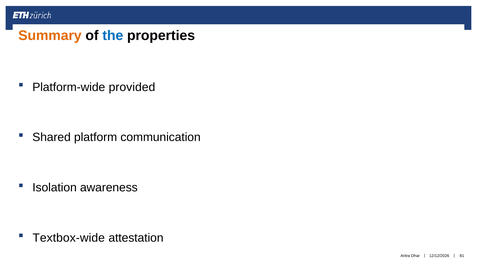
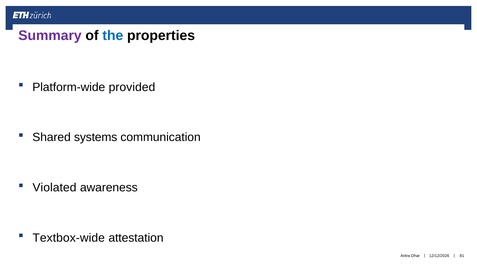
Summary colour: orange -> purple
platform: platform -> systems
Isolation: Isolation -> Violated
